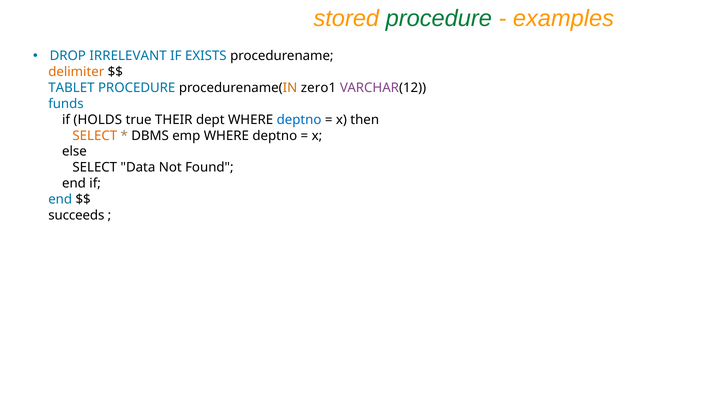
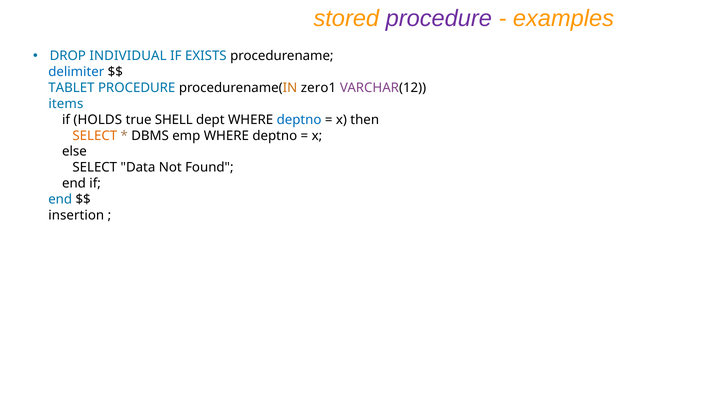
procedure at (439, 18) colour: green -> purple
IRRELEVANT: IRRELEVANT -> INDIVIDUAL
delimiter colour: orange -> blue
funds: funds -> items
THEIR: THEIR -> SHELL
succeeds: succeeds -> insertion
